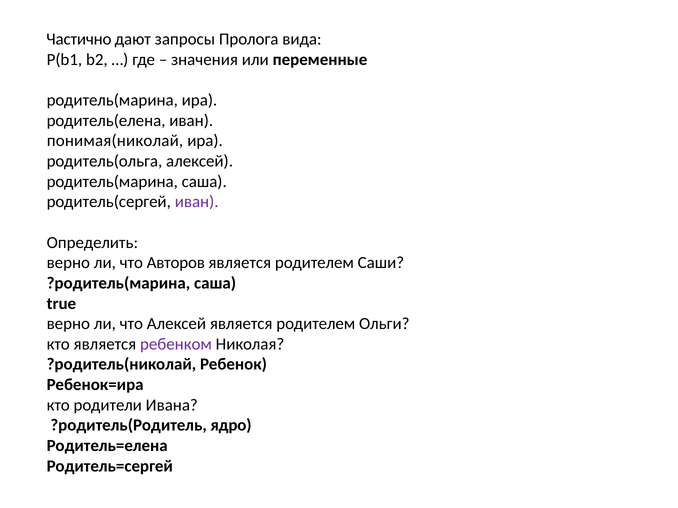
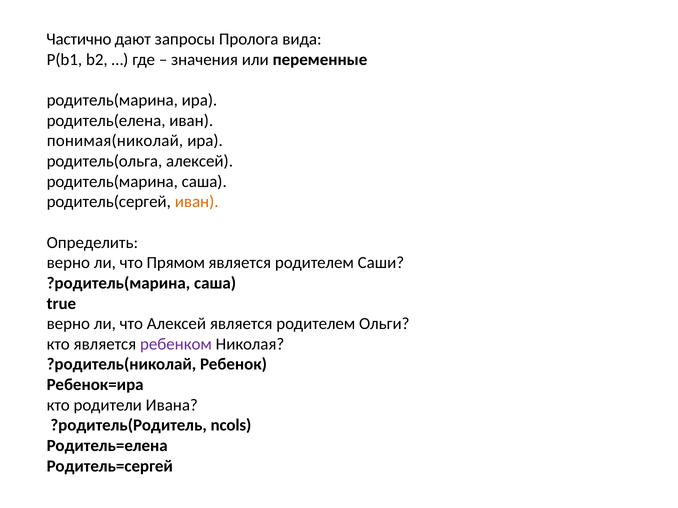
иван at (197, 202) colour: purple -> orange
Авторов: Авторов -> Прямом
ядро: ядро -> ncols
